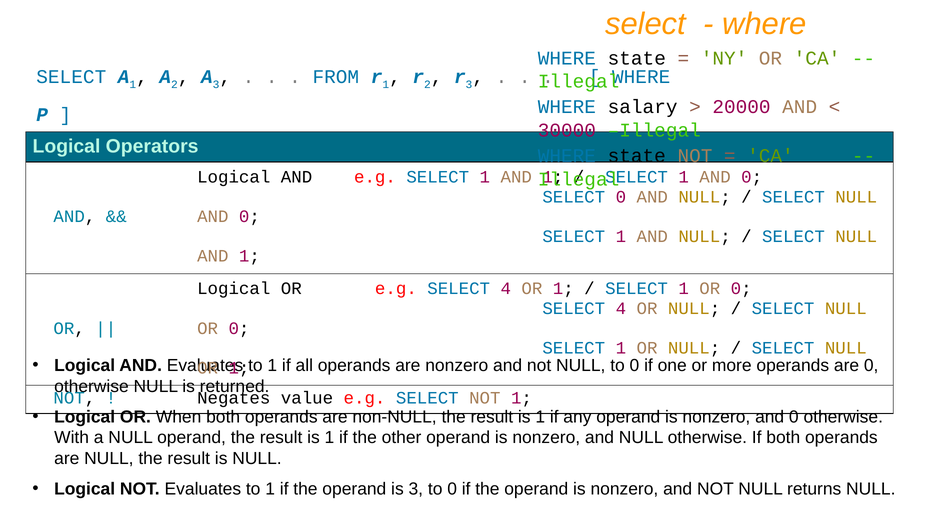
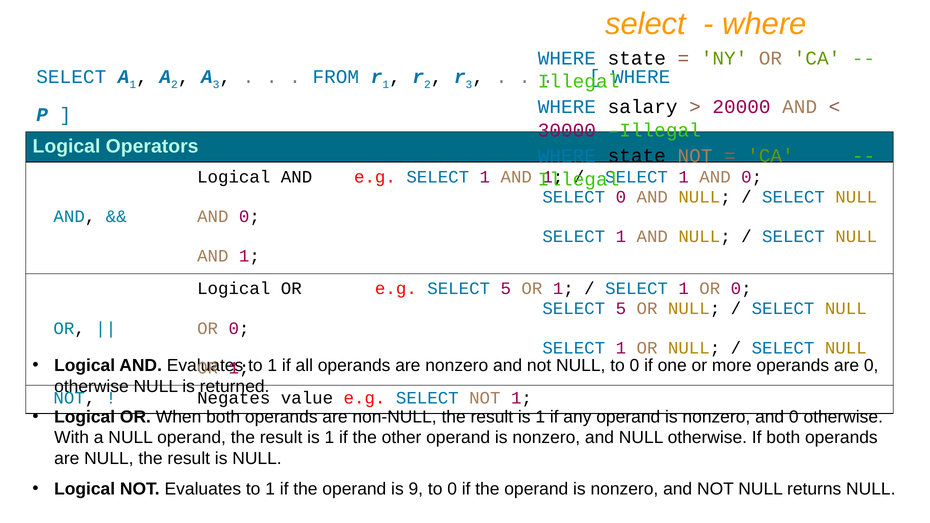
e.g SELECT 4: 4 -> 5
4 at (621, 309): 4 -> 5
is 3: 3 -> 9
